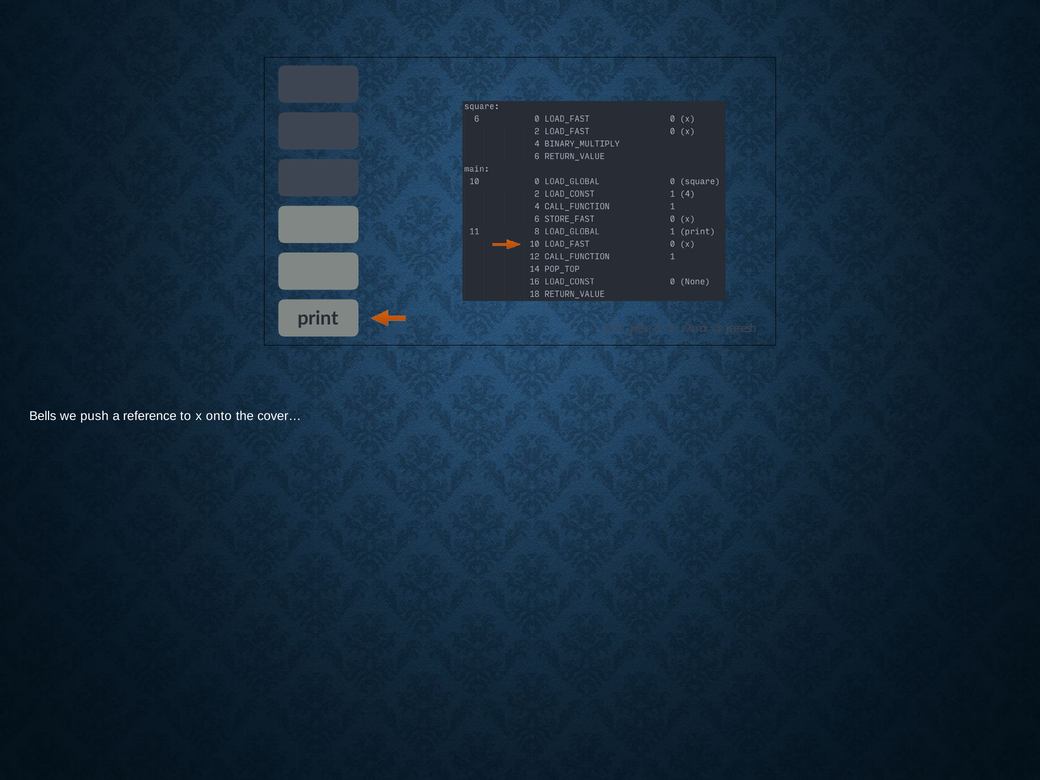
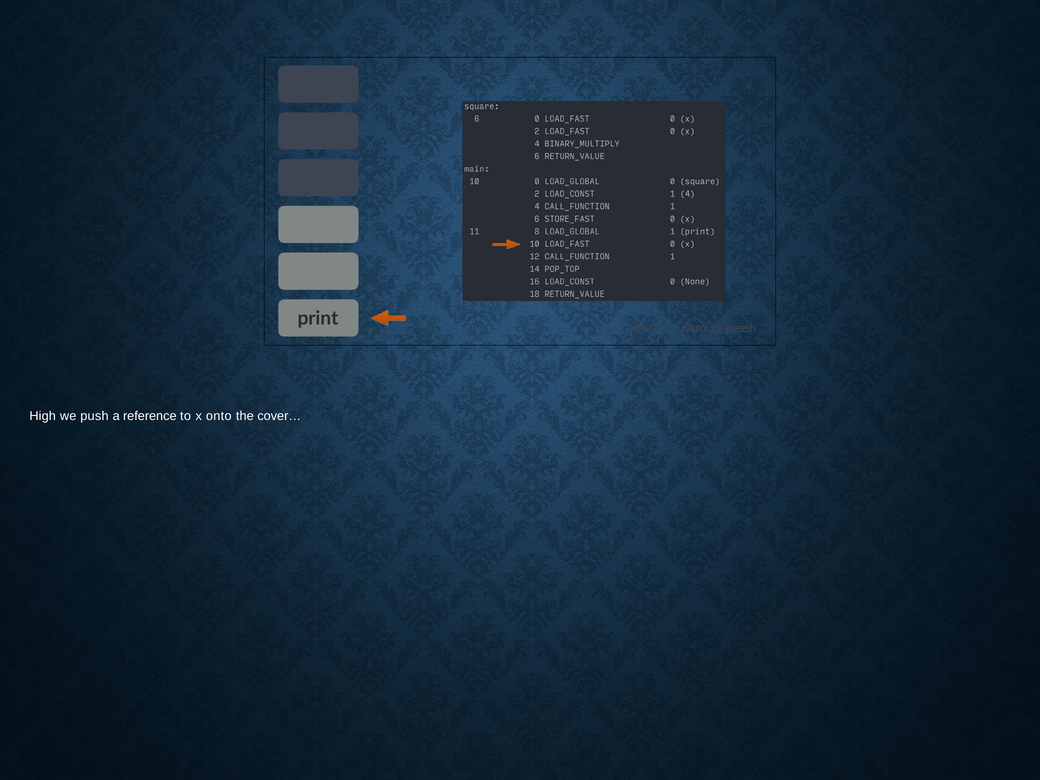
Bells: Bells -> High
